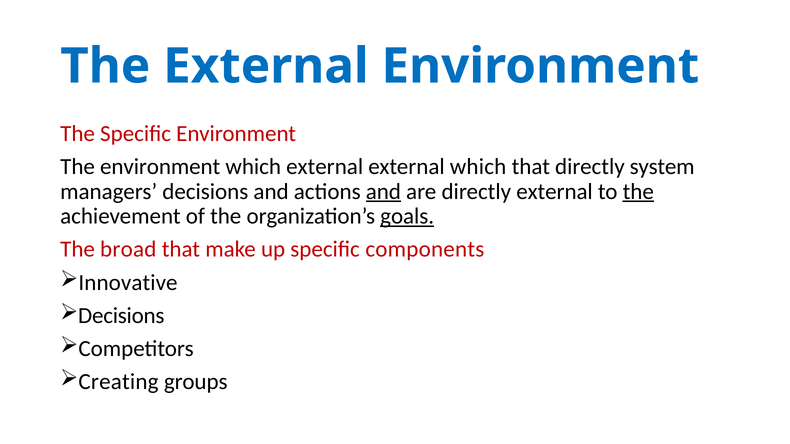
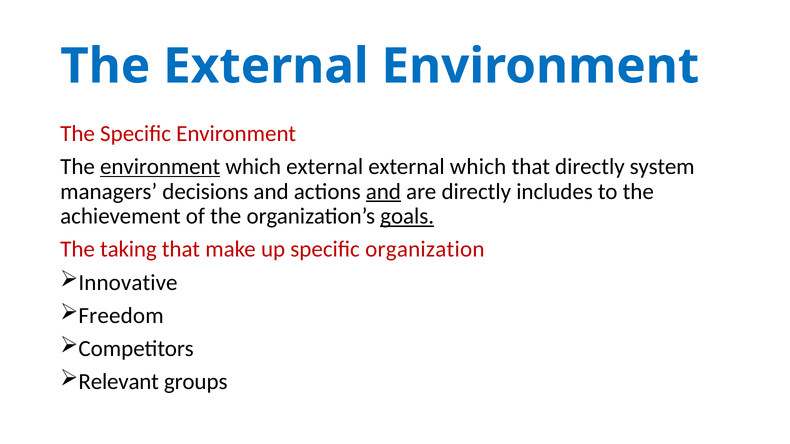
environment at (160, 167) underline: none -> present
directly external: external -> includes
the at (638, 192) underline: present -> none
broad: broad -> taking
components: components -> organization
Decisions at (121, 316): Decisions -> Freedom
Creating: Creating -> Relevant
